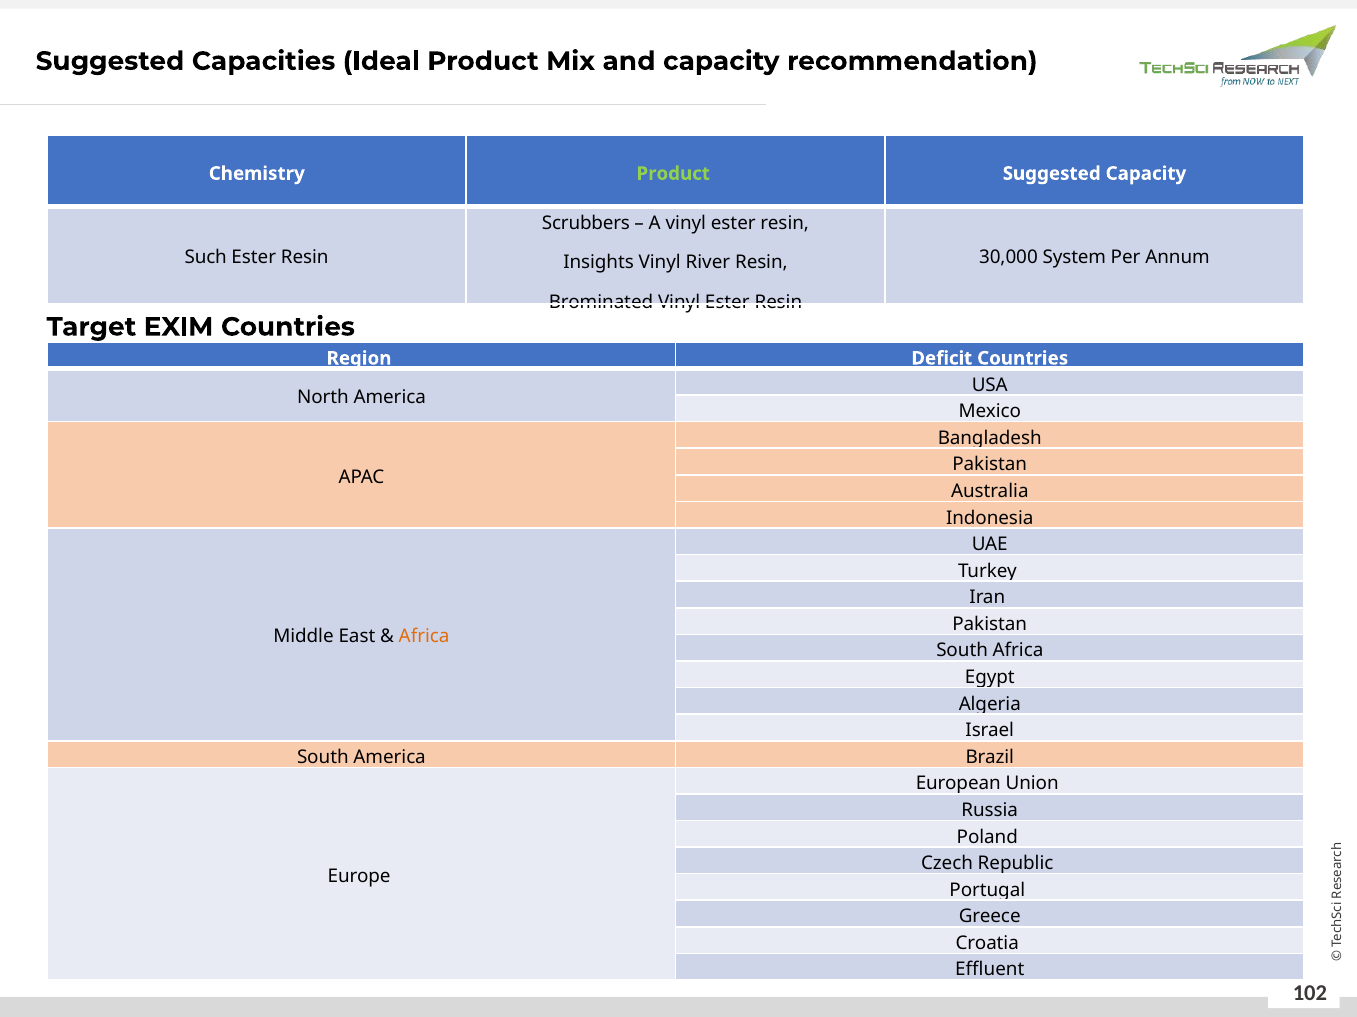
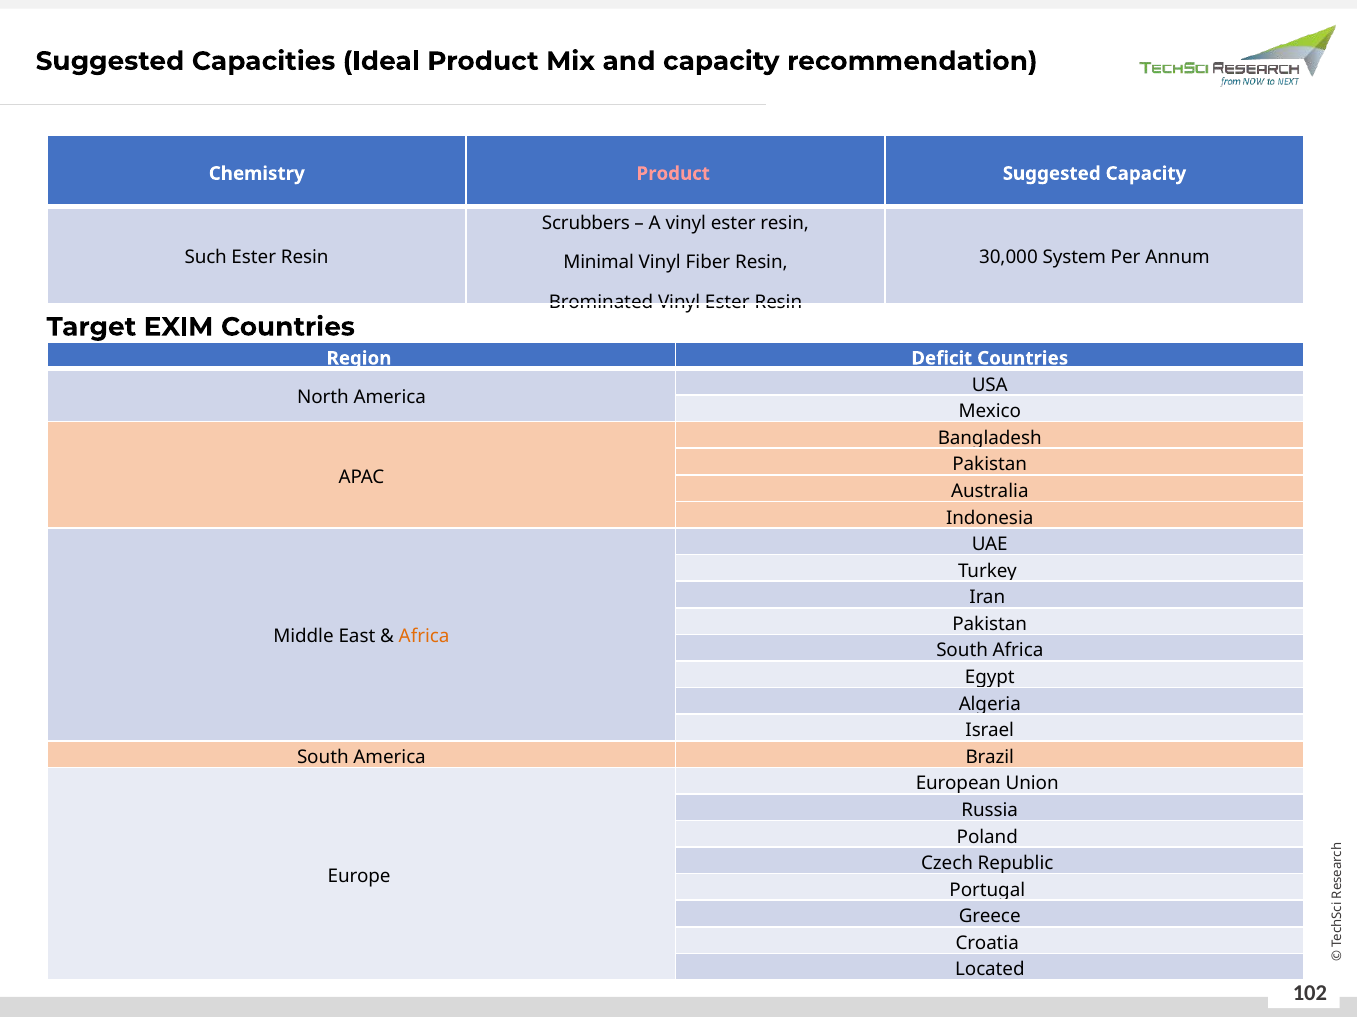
Product at (673, 174) colour: light green -> pink
Insights: Insights -> Minimal
River: River -> Fiber
Effluent: Effluent -> Located
